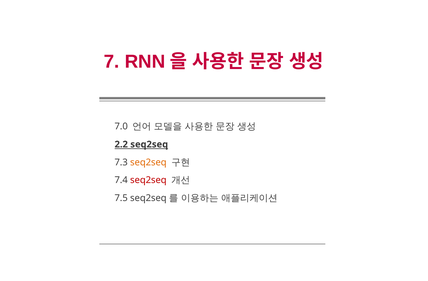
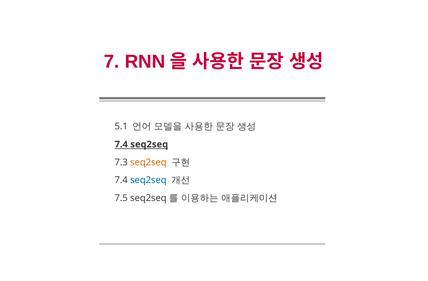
7.0: 7.0 -> 5.1
2.2 at (121, 144): 2.2 -> 7.4
seq2seq at (148, 180) colour: red -> blue
